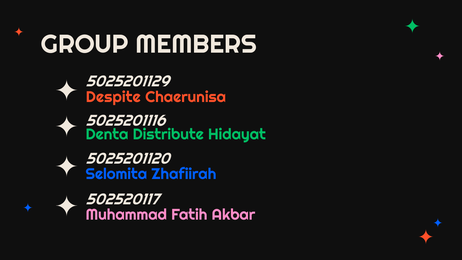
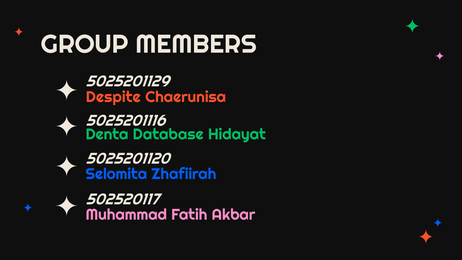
Distribute: Distribute -> Database
